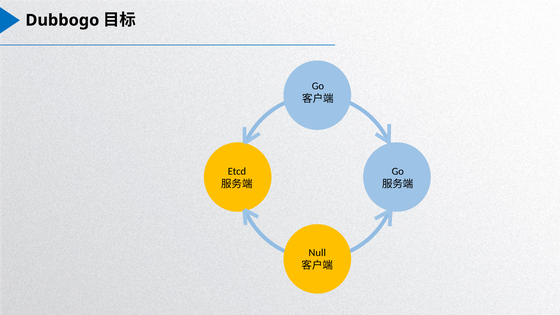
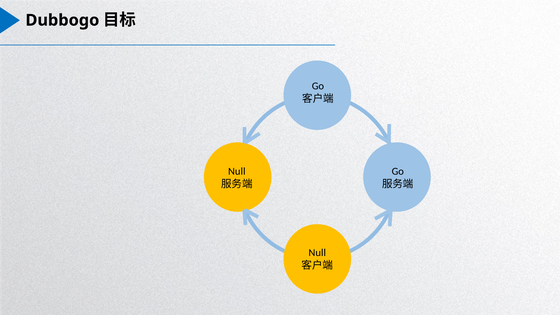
Etcd at (237, 172): Etcd -> Null
